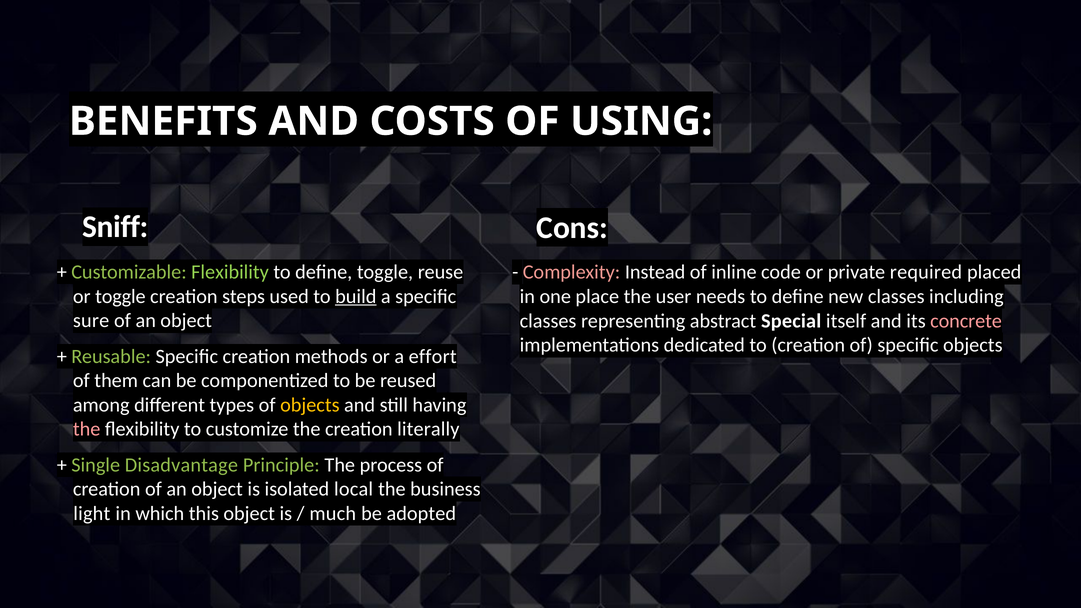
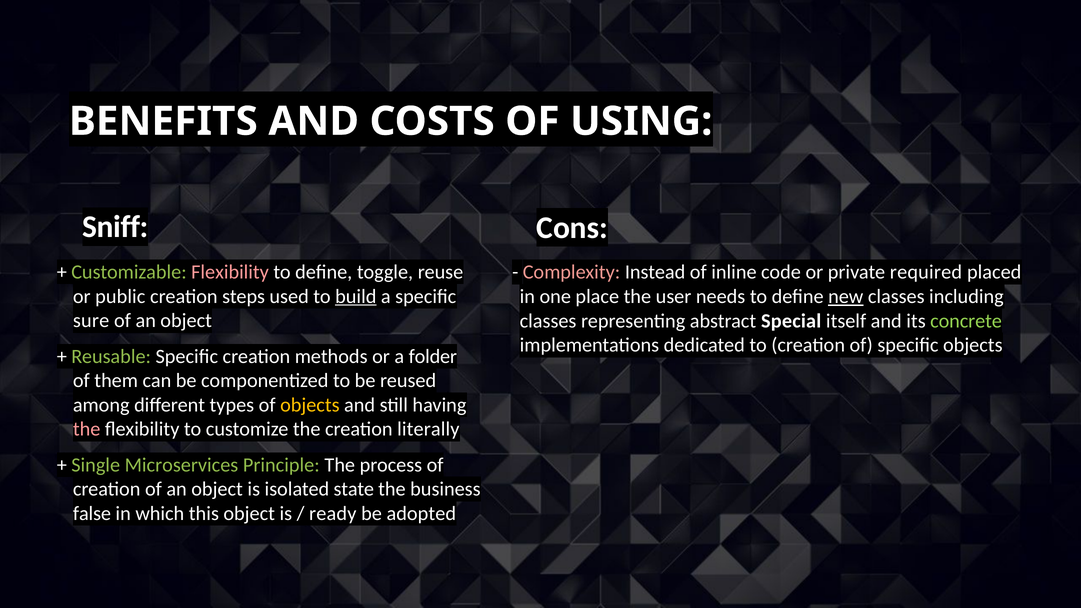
Flexibility at (230, 272) colour: light green -> pink
or toggle: toggle -> public
new underline: none -> present
concrete colour: pink -> light green
effort: effort -> folder
Disadvantage: Disadvantage -> Microservices
local: local -> state
light: light -> false
much: much -> ready
